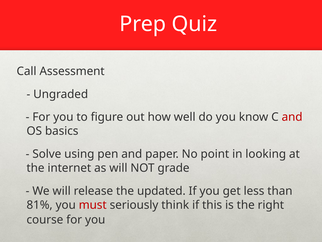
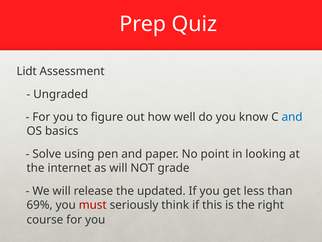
Call: Call -> Lidt
and at (292, 117) colour: red -> blue
81%: 81% -> 69%
